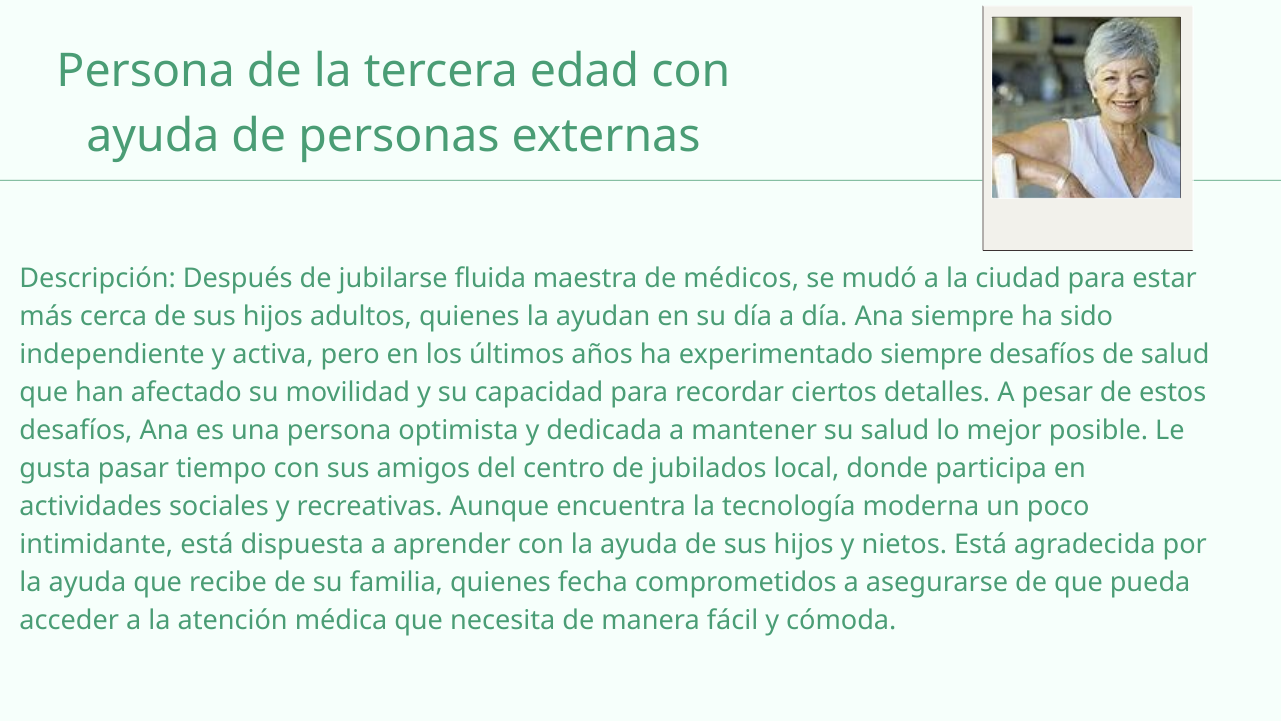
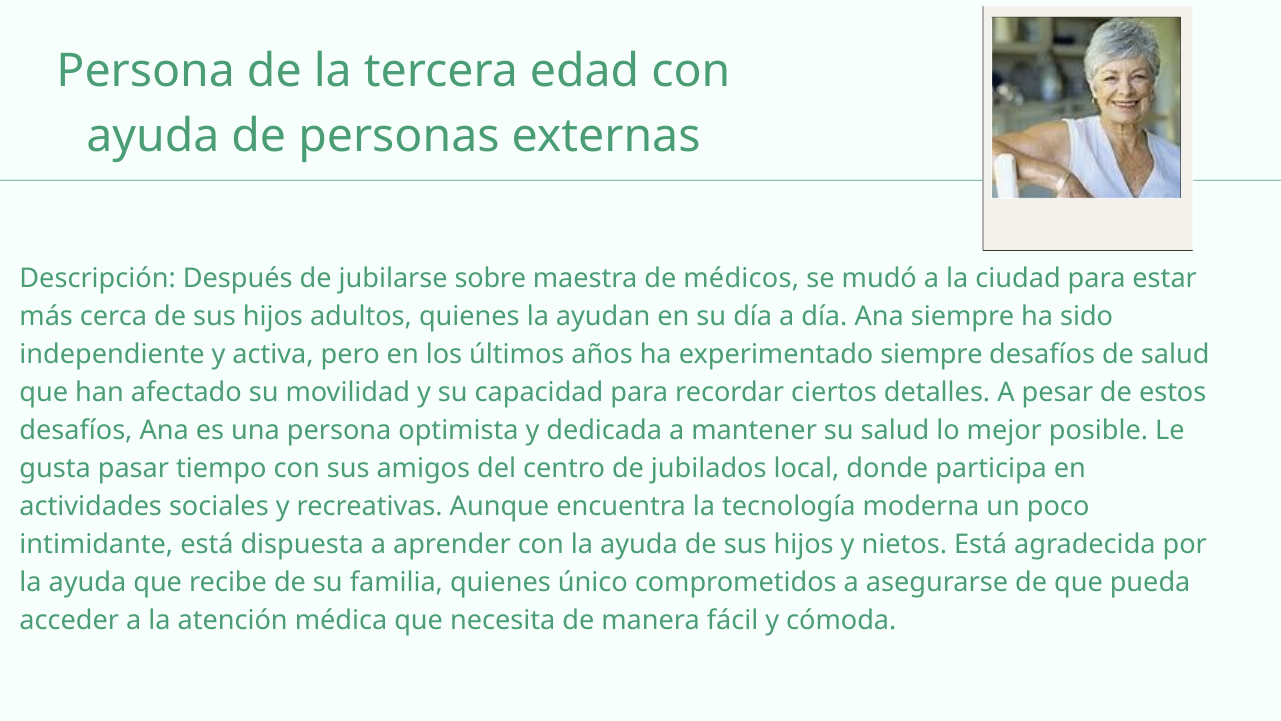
fluida: fluida -> sobre
fecha: fecha -> único
